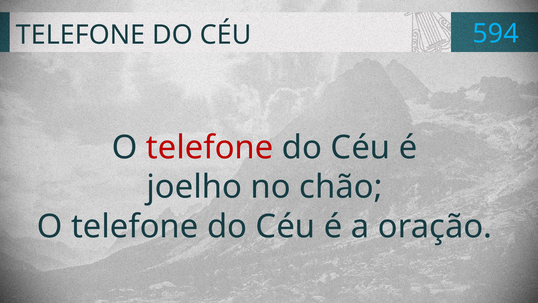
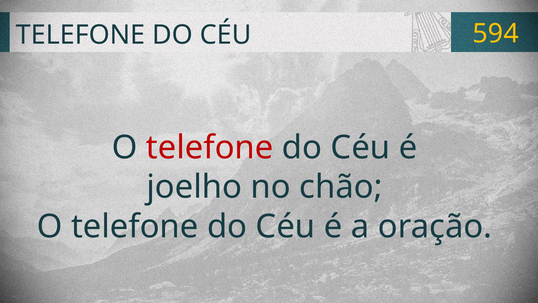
594 colour: light blue -> yellow
